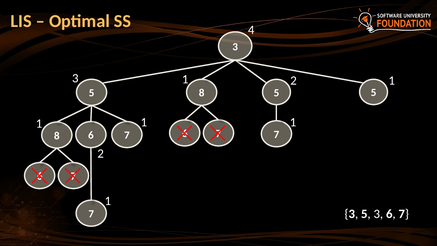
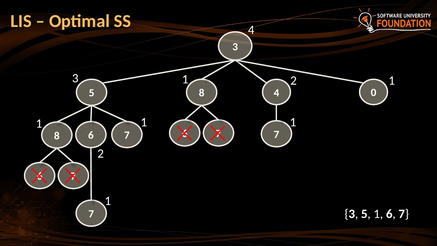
5 5: 5 -> 4
8 5: 5 -> 0
3 5 3: 3 -> 1
